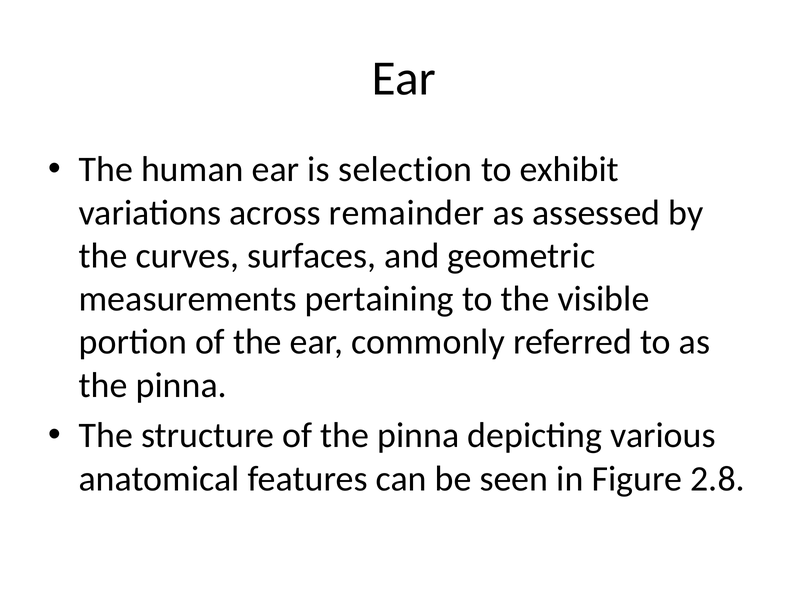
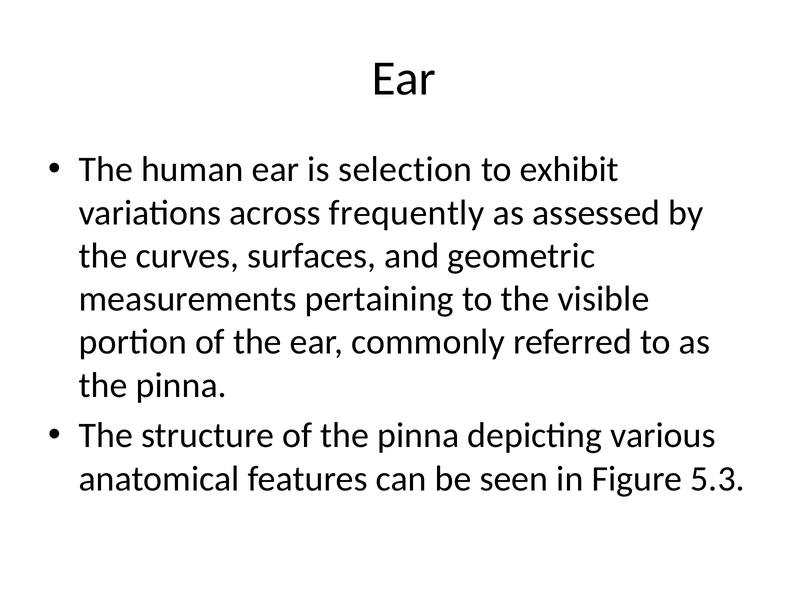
remainder: remainder -> frequently
2.8: 2.8 -> 5.3
